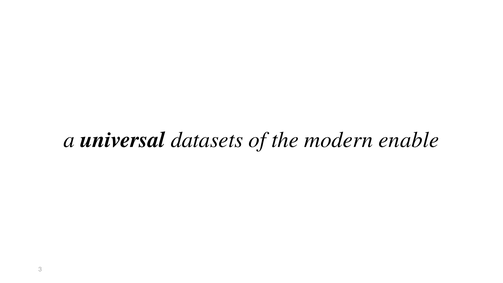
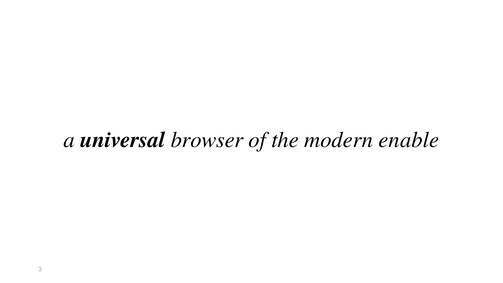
datasets: datasets -> browser
